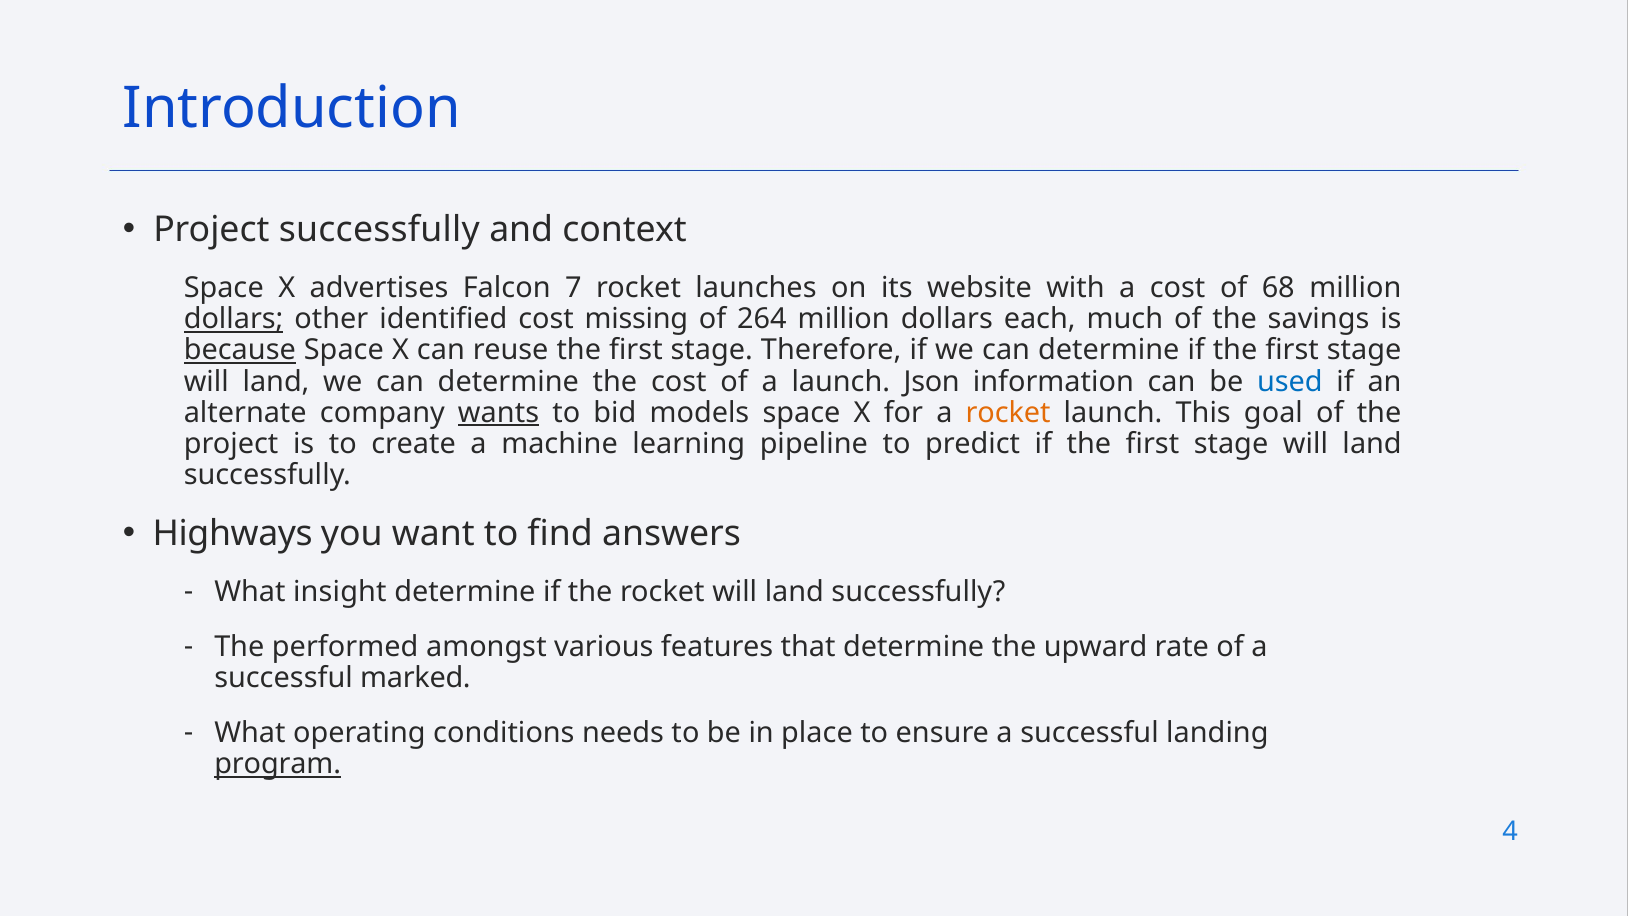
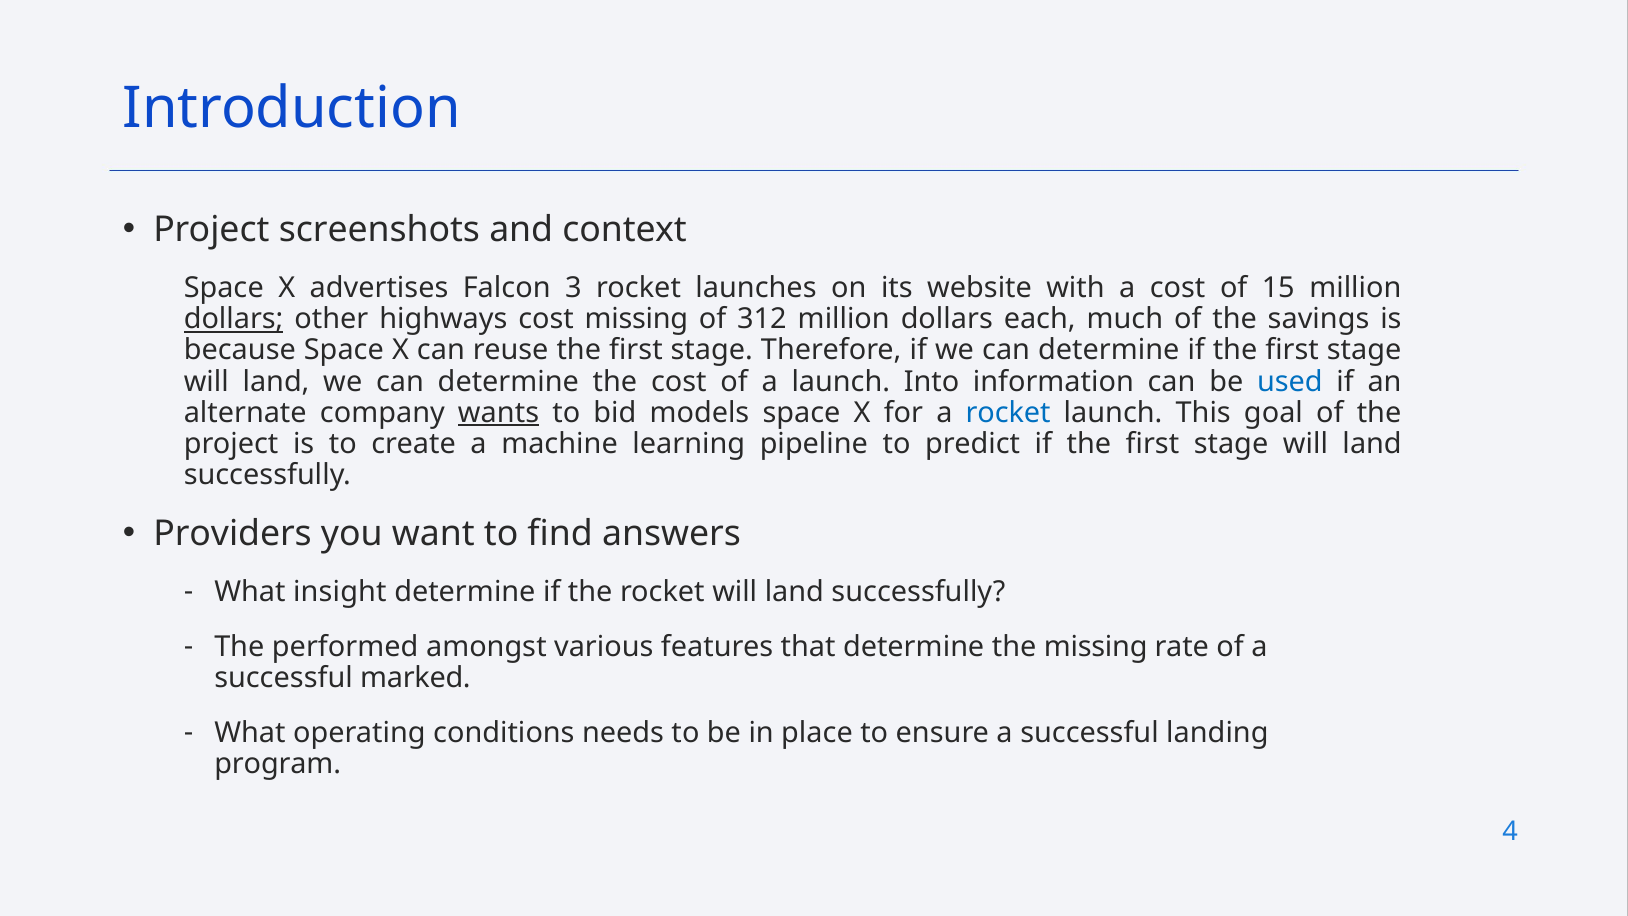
Project successfully: successfully -> screenshots
7: 7 -> 3
68: 68 -> 15
identified: identified -> highways
264: 264 -> 312
because underline: present -> none
Json: Json -> Into
rocket at (1008, 413) colour: orange -> blue
Highways: Highways -> Providers
the upward: upward -> missing
program underline: present -> none
